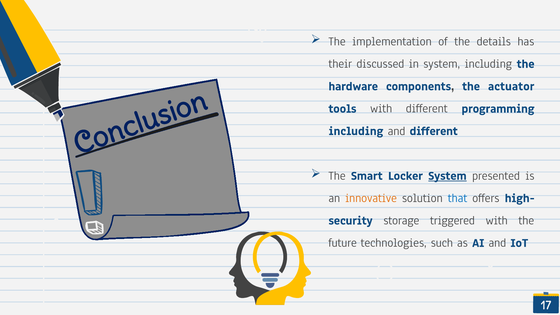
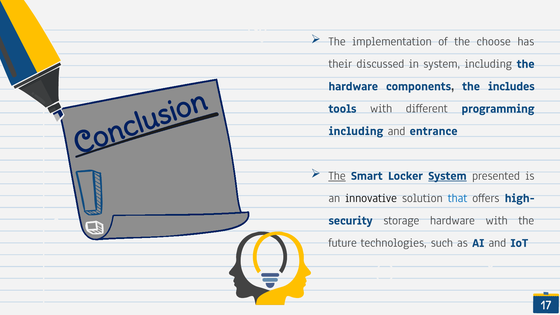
details: details -> choose
actuator: actuator -> includes
and different: different -> entrance
The at (337, 176) underline: none -> present
innovative colour: orange -> black
storage triggered: triggered -> hardware
